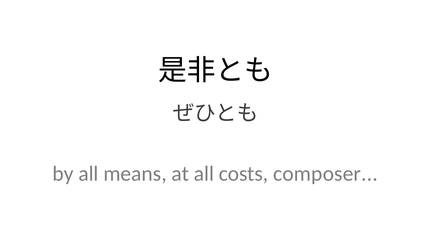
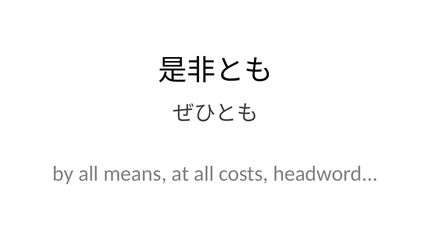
composer: composer -> headword
